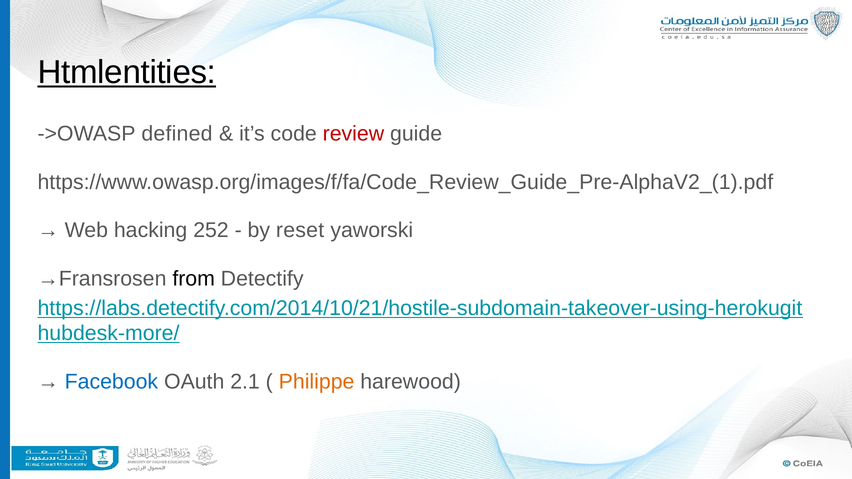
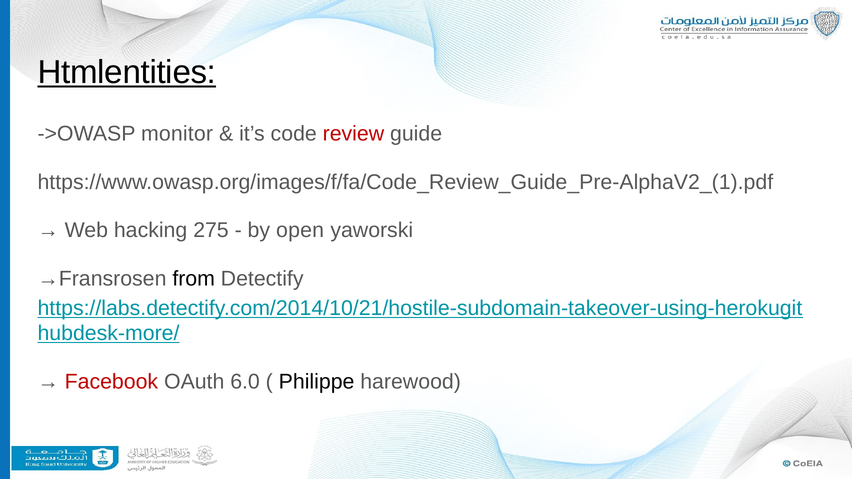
defined: defined -> monitor
252: 252 -> 275
reset: reset -> open
Facebook colour: blue -> red
2.1: 2.1 -> 6.0
Philippe colour: orange -> black
